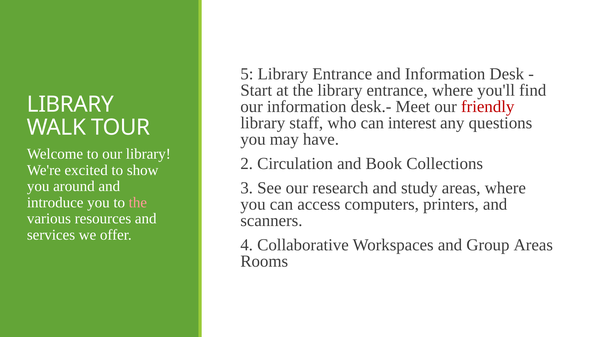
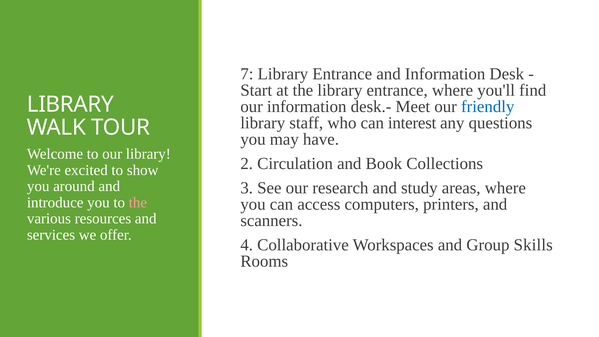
5: 5 -> 7
friendly colour: red -> blue
Group Areas: Areas -> Skills
